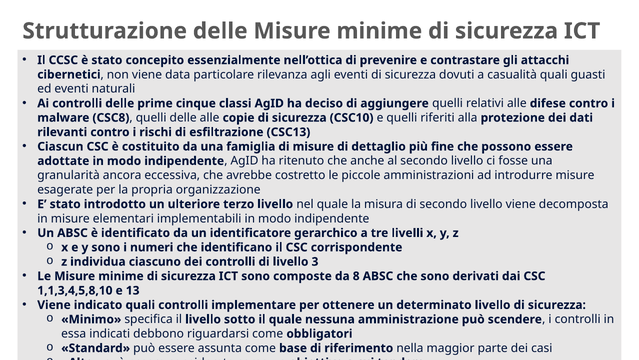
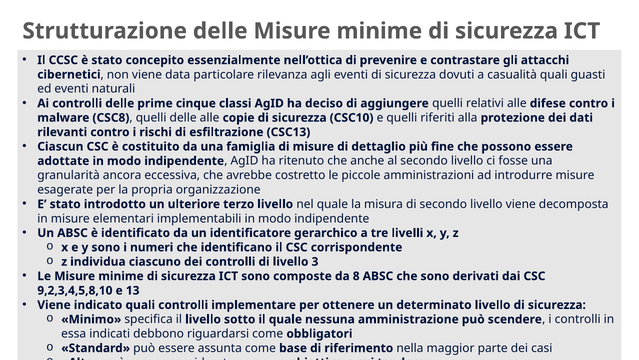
1,1,3,4,5,8,10: 1,1,3,4,5,8,10 -> 9,2,3,4,5,8,10
